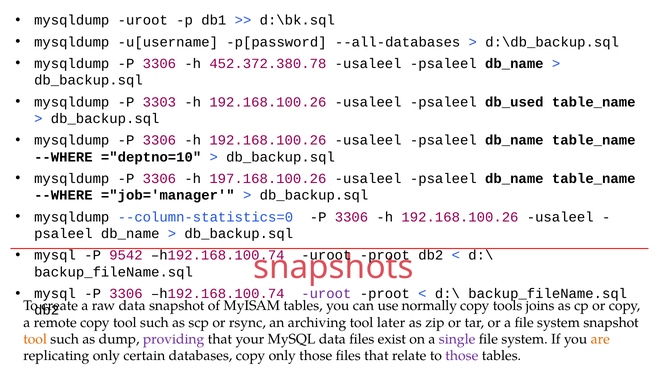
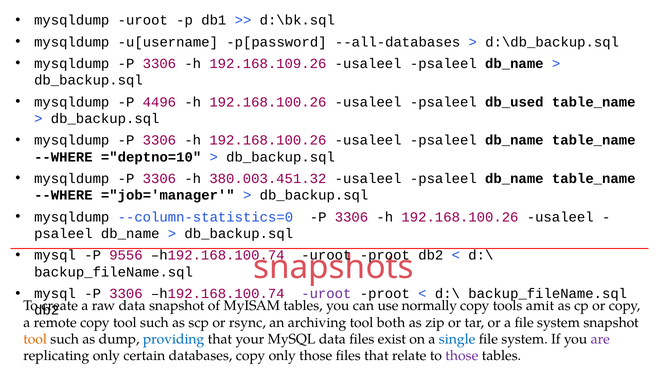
452.372.380.78: 452.372.380.78 -> 192.168.109.26
3303: 3303 -> 4496
197.168.100.26: 197.168.100.26 -> 380.003.451.32
9542: 9542 -> 9556
joins: joins -> amit
later: later -> both
providing colour: purple -> blue
single colour: purple -> blue
are colour: orange -> purple
